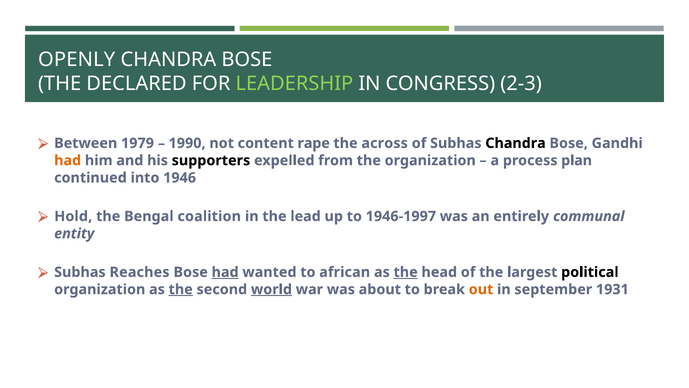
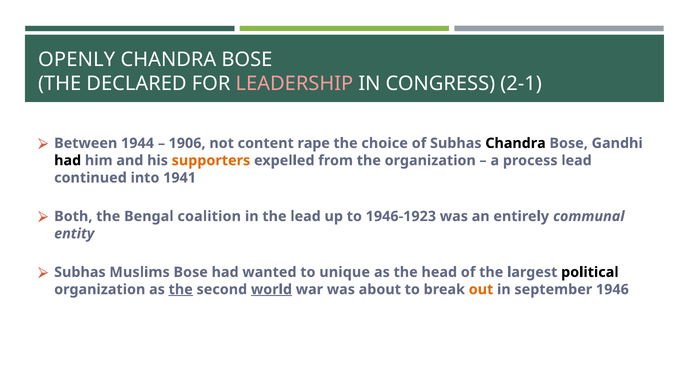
LEADERSHIP colour: light green -> pink
2-3: 2-3 -> 2-1
1979: 1979 -> 1944
1990: 1990 -> 1906
across: across -> choice
had at (68, 160) colour: orange -> black
supporters colour: black -> orange
process plan: plan -> lead
1946: 1946 -> 1941
Hold: Hold -> Both
1946-1997: 1946-1997 -> 1946-1923
Reaches: Reaches -> Muslims
had at (225, 272) underline: present -> none
african: african -> unique
the at (406, 272) underline: present -> none
1931: 1931 -> 1946
